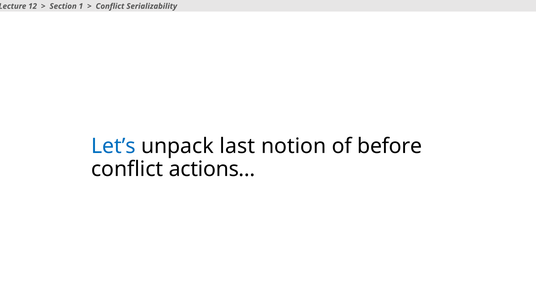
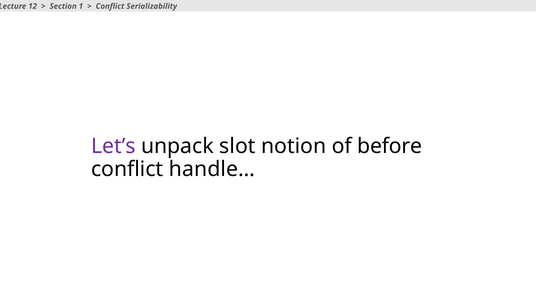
Let’s colour: blue -> purple
last: last -> slot
actions…: actions… -> handle…
